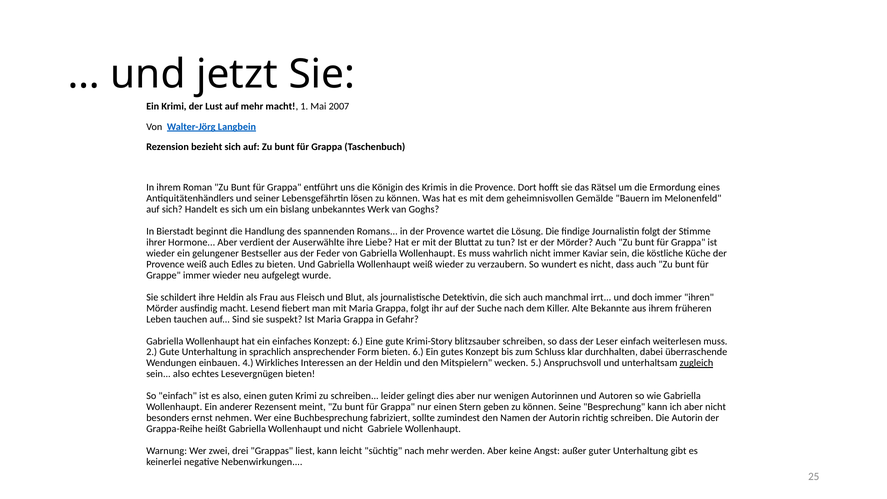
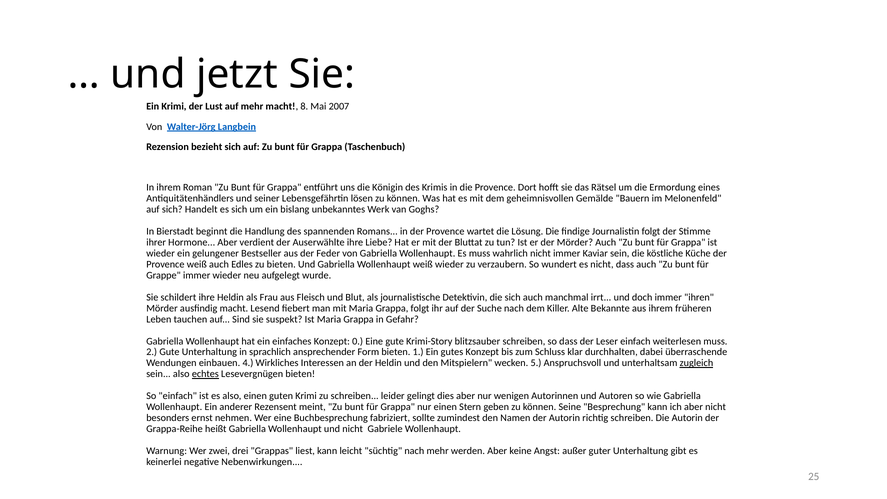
1: 1 -> 8
Konzept 6: 6 -> 0
bieten 6: 6 -> 1
echtes underline: none -> present
